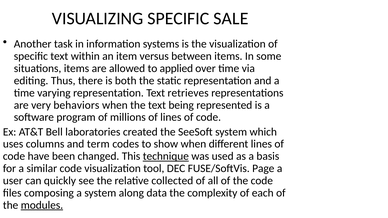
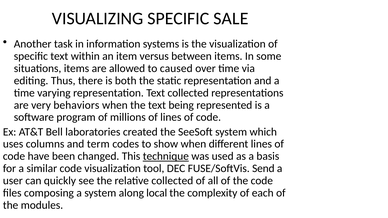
applied: applied -> caused
Text retrieves: retrieves -> collected
Page: Page -> Send
data: data -> local
modules underline: present -> none
